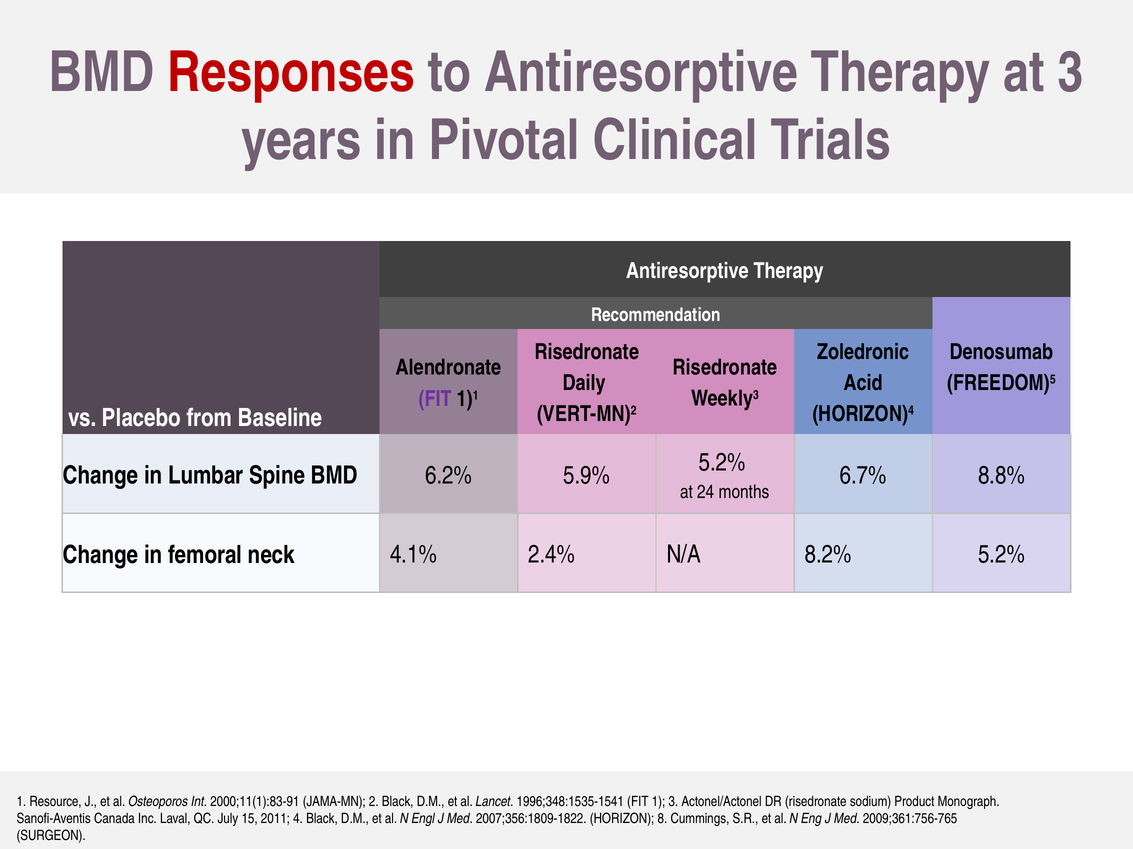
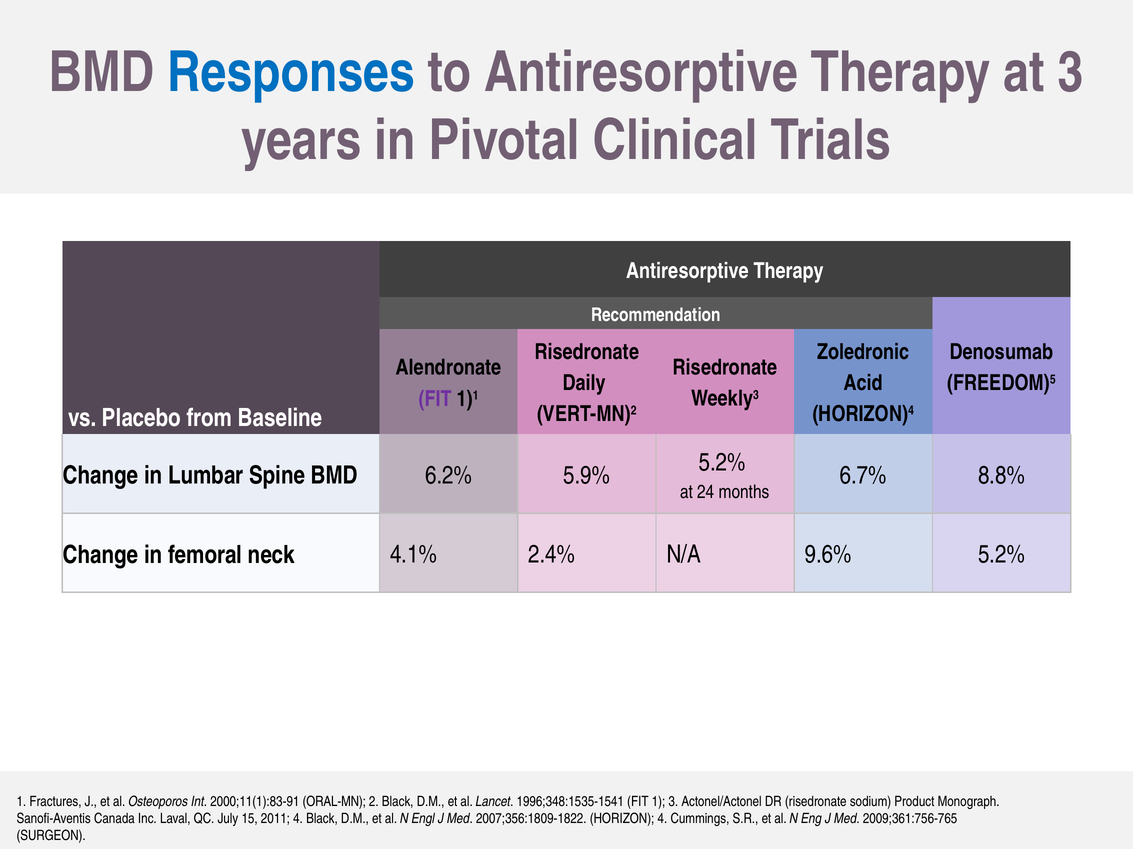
Responses colour: red -> blue
8.2%: 8.2% -> 9.6%
Resource: Resource -> Fractures
JAMA-MN: JAMA-MN -> ORAL-MN
HORIZON 8: 8 -> 4
